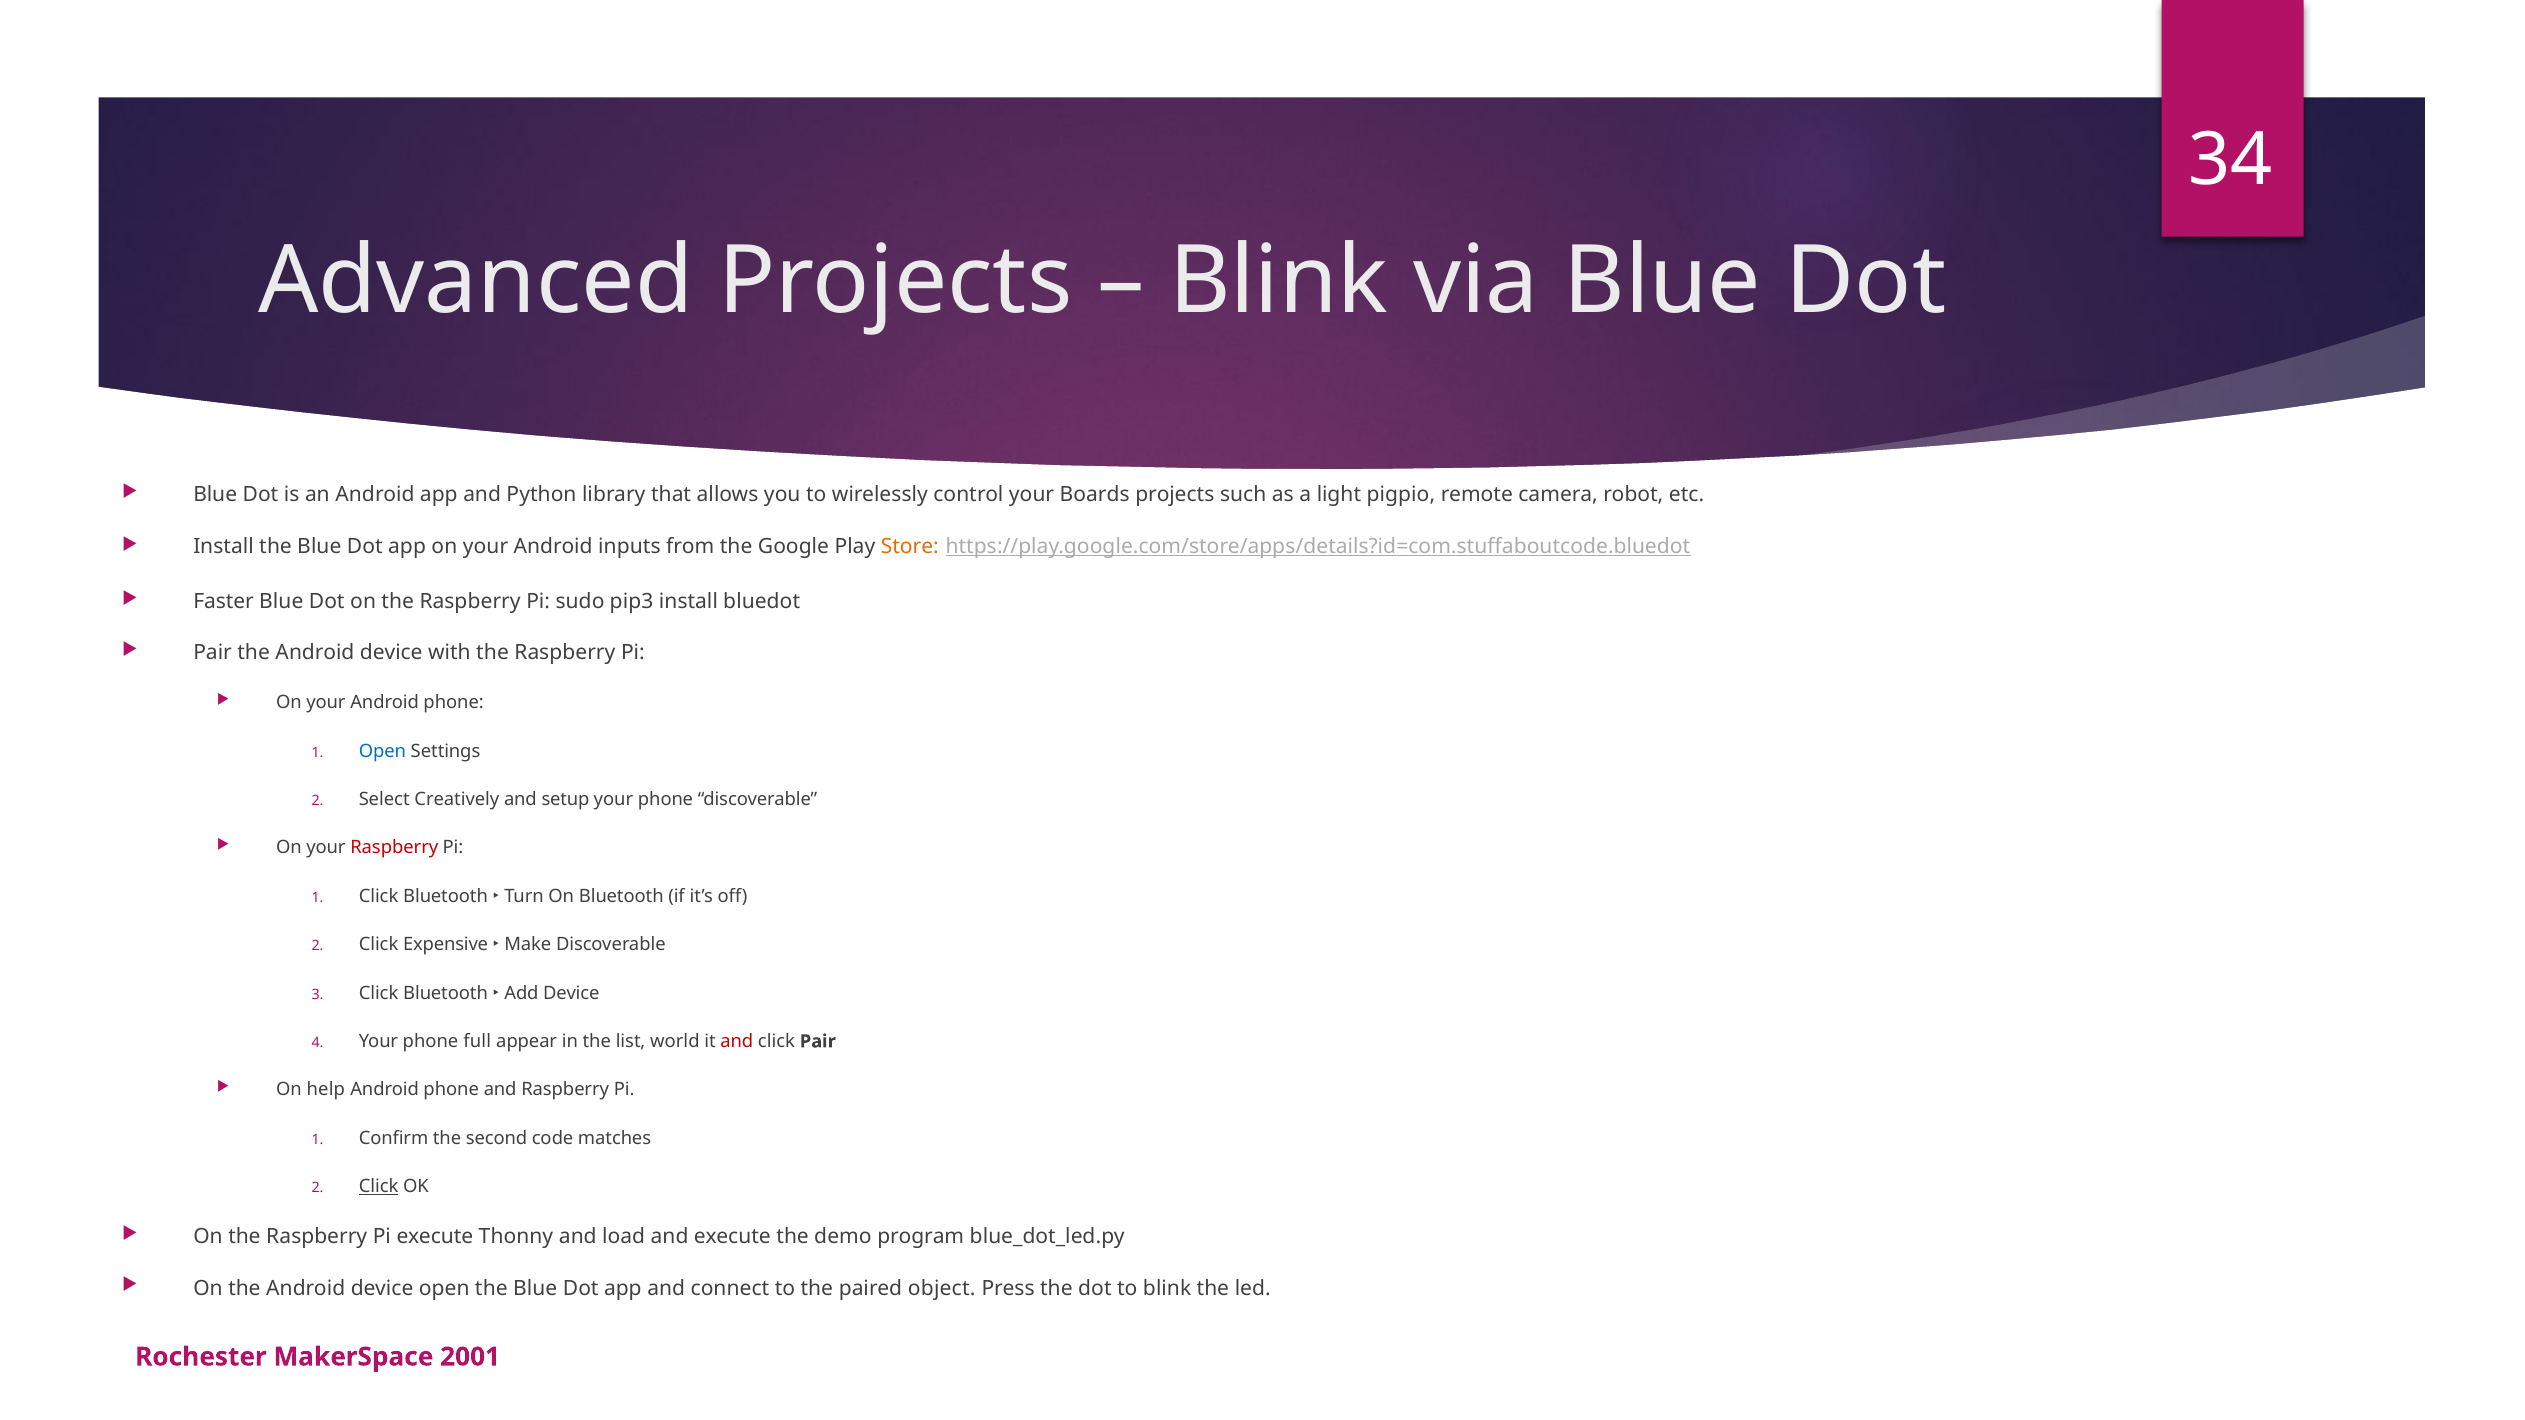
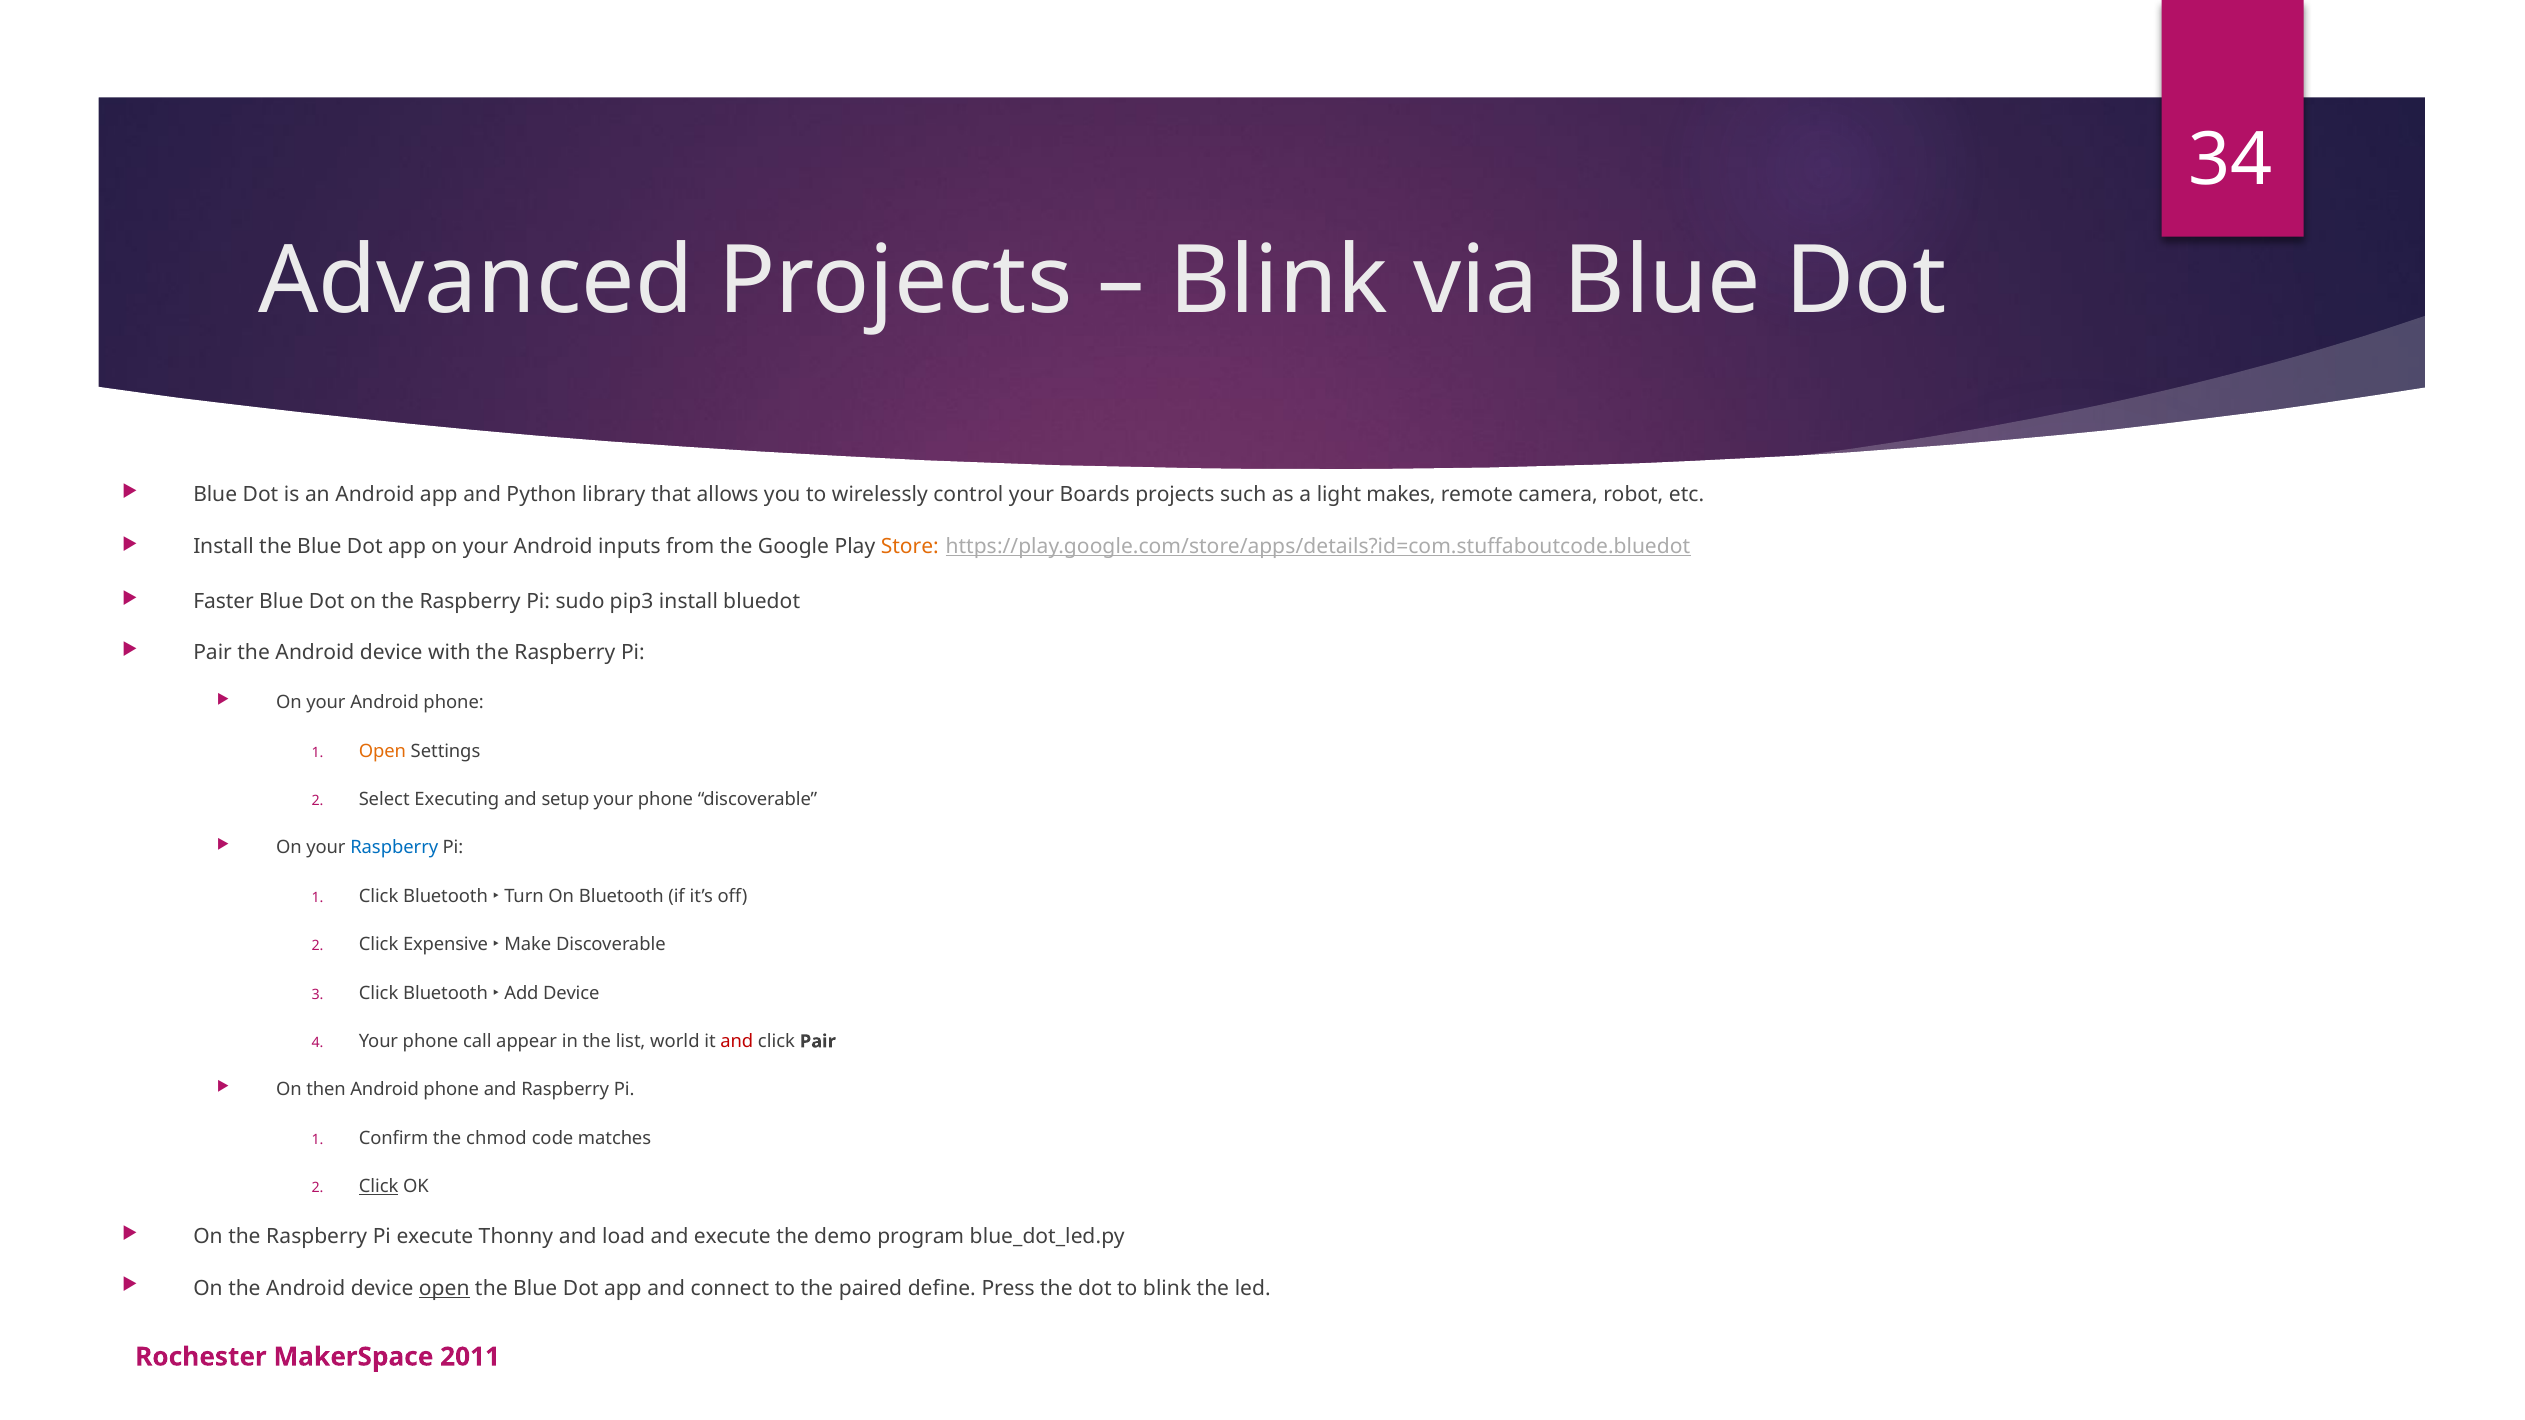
pigpio: pigpio -> makes
Open at (382, 751) colour: blue -> orange
Creatively: Creatively -> Executing
Raspberry at (394, 848) colour: red -> blue
full: full -> call
help: help -> then
second: second -> chmod
open at (444, 1288) underline: none -> present
object: object -> define
2001: 2001 -> 2011
